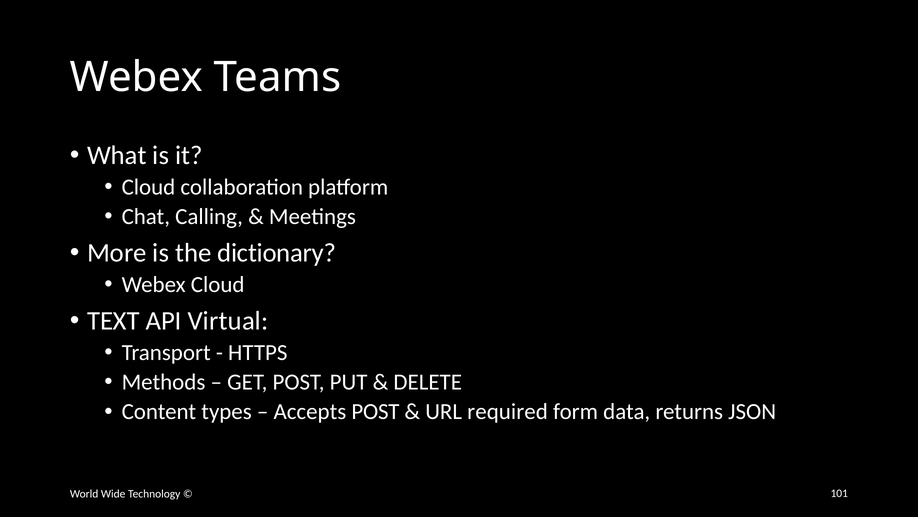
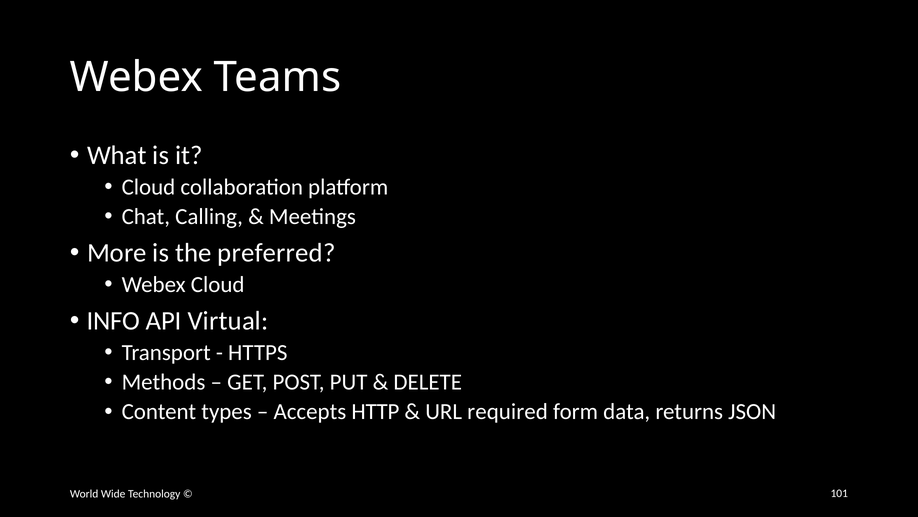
dictionary: dictionary -> preferred
TEXT: TEXT -> INFO
Accepts POST: POST -> HTTP
